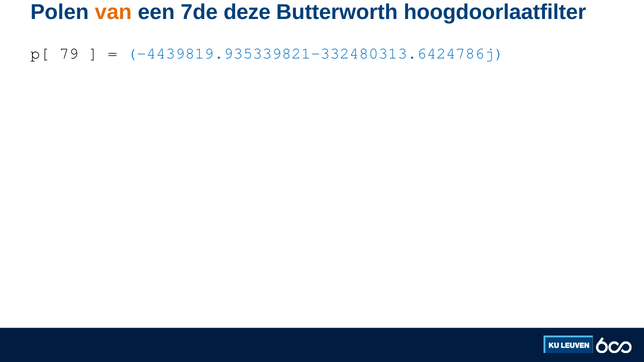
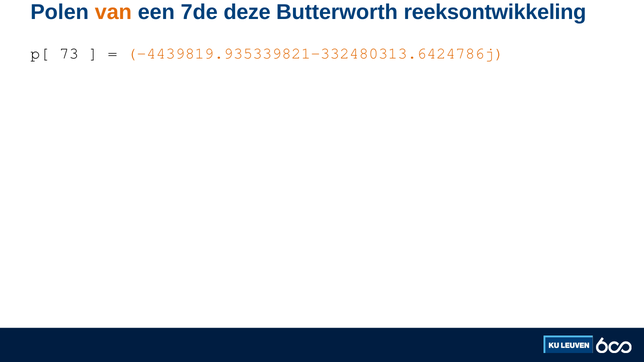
hoogdoorlaatfilter: hoogdoorlaatfilter -> reeksontwikkeling
79: 79 -> 73
-4439819.935339821-332480313.6424786j colour: blue -> orange
